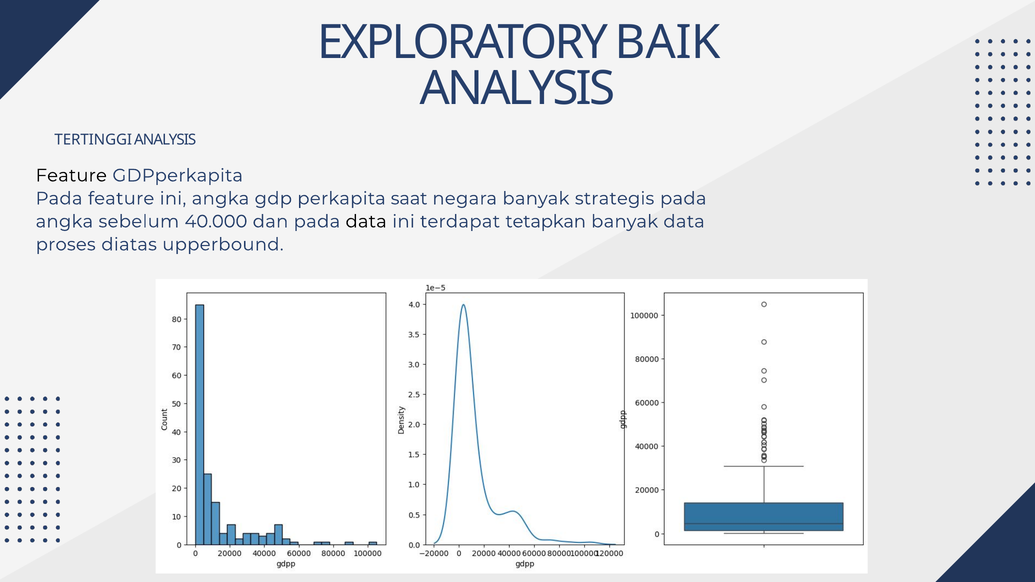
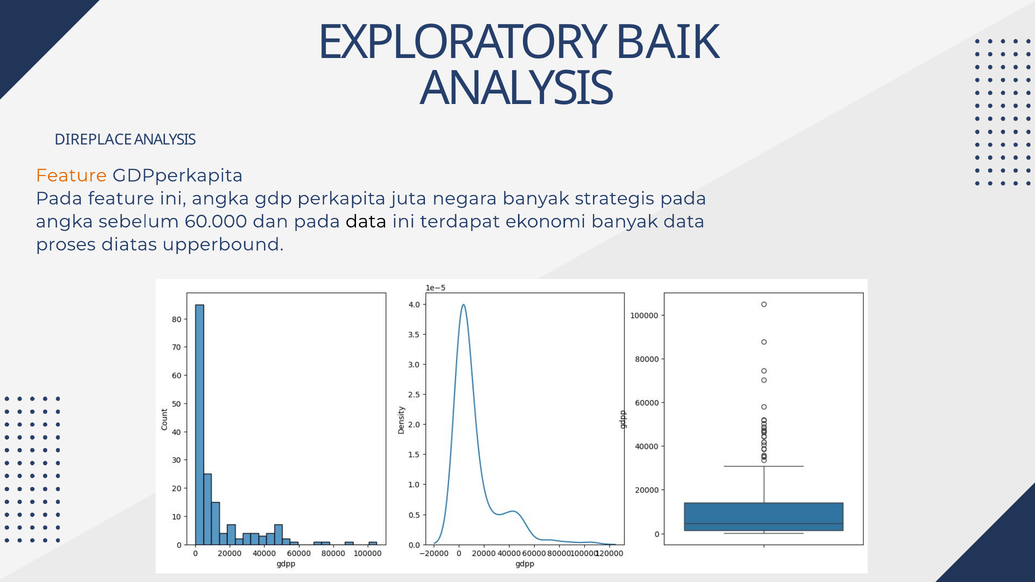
TERTINGGI: TERTINGGI -> DIREPLACE
Feature at (71, 176) colour: black -> orange
saat: saat -> juta
40.000: 40.000 -> 60.000
tetapkan: tetapkan -> ekonomi
